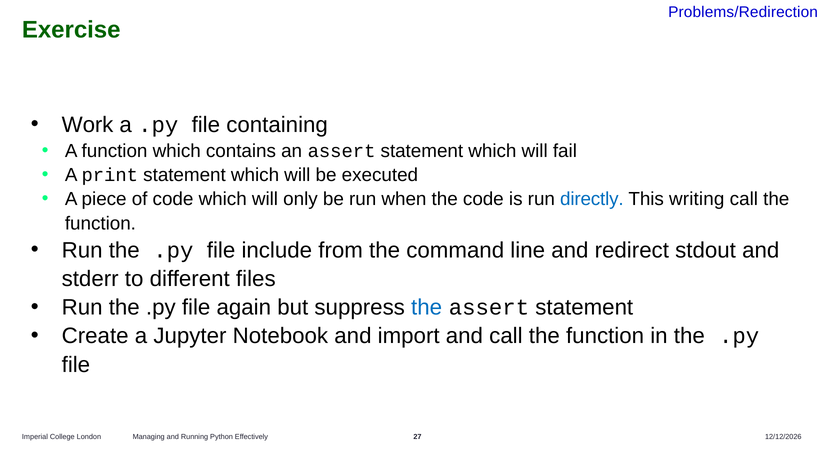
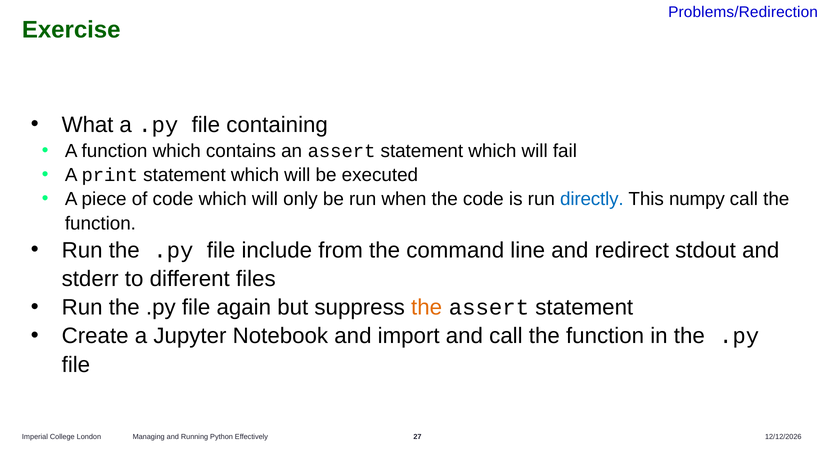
Work: Work -> What
writing: writing -> numpy
the at (427, 307) colour: blue -> orange
